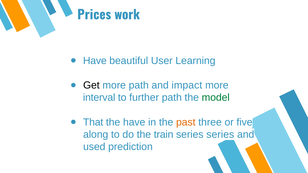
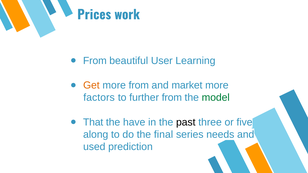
Have at (95, 61): Have -> From
Get colour: black -> orange
more path: path -> from
impact: impact -> market
interval: interval -> factors
further path: path -> from
past colour: orange -> black
train: train -> final
series series: series -> needs
